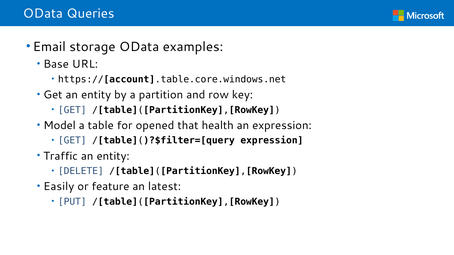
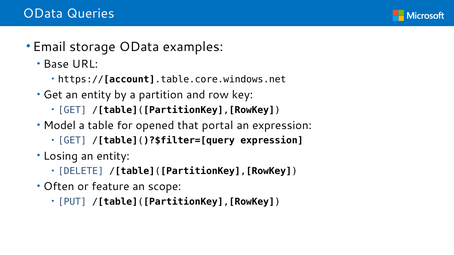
health: health -> portal
Traffic: Traffic -> Losing
Easily: Easily -> Often
latest: latest -> scope
